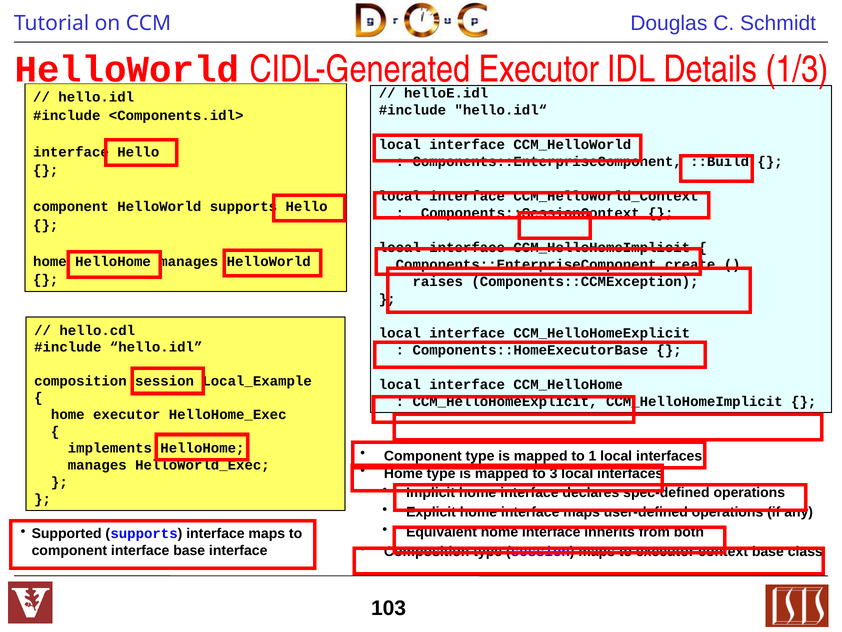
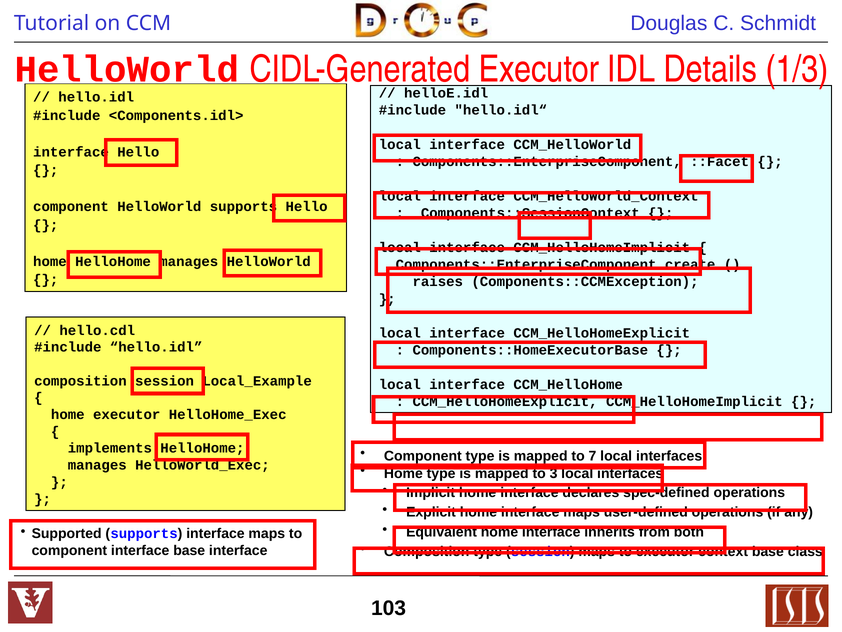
::Build: ::Build -> ::Facet
1: 1 -> 7
